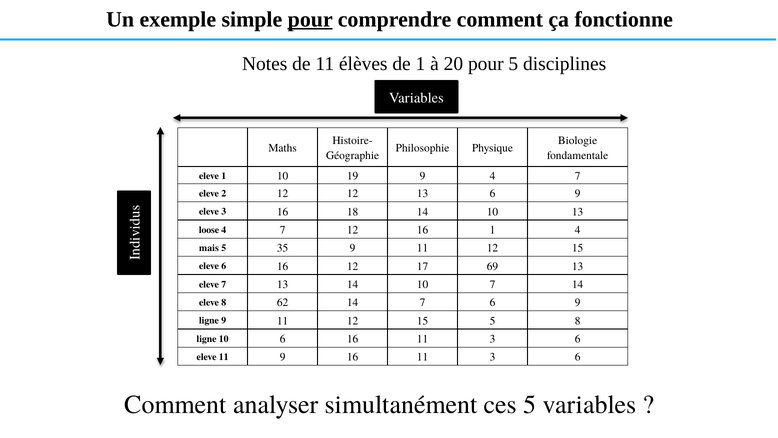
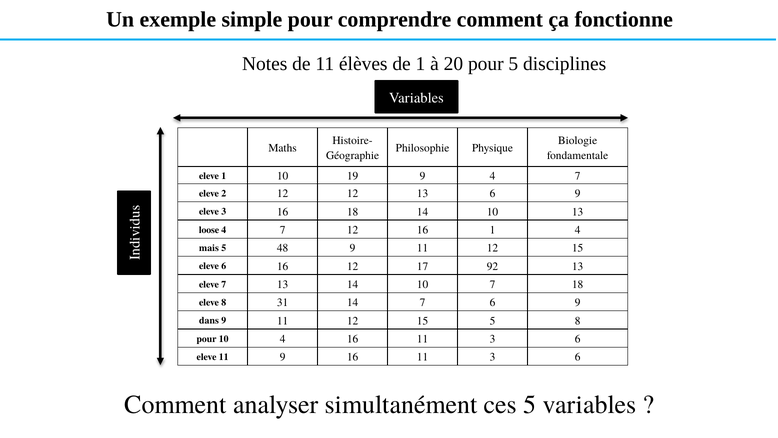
pour at (310, 19) underline: present -> none
35: 35 -> 48
69: 69 -> 92
7 14: 14 -> 18
62: 62 -> 31
ligne at (209, 320): ligne -> dans
ligne at (207, 339): ligne -> pour
10 6: 6 -> 4
